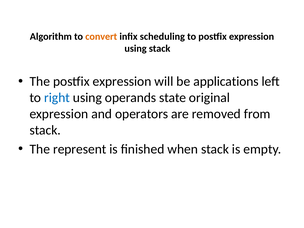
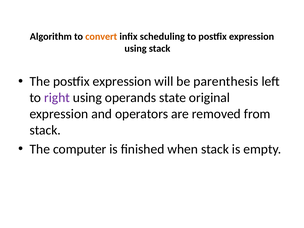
applications: applications -> parenthesis
right colour: blue -> purple
represent: represent -> computer
